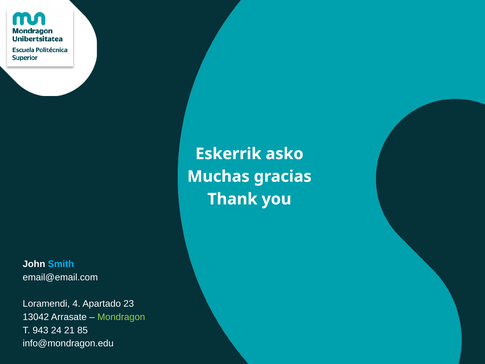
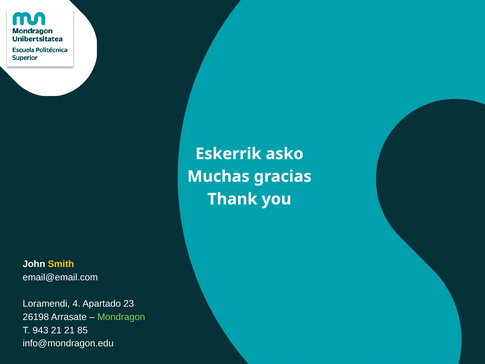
Smith colour: light blue -> yellow
13042: 13042 -> 26198
943 24: 24 -> 21
